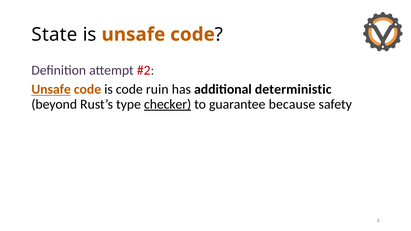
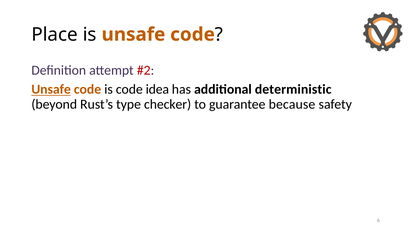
State: State -> Place
ruin: ruin -> idea
checker underline: present -> none
